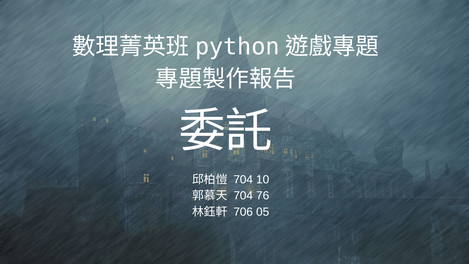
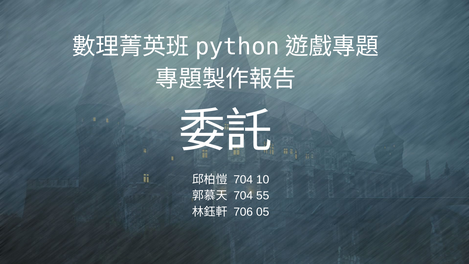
76: 76 -> 55
